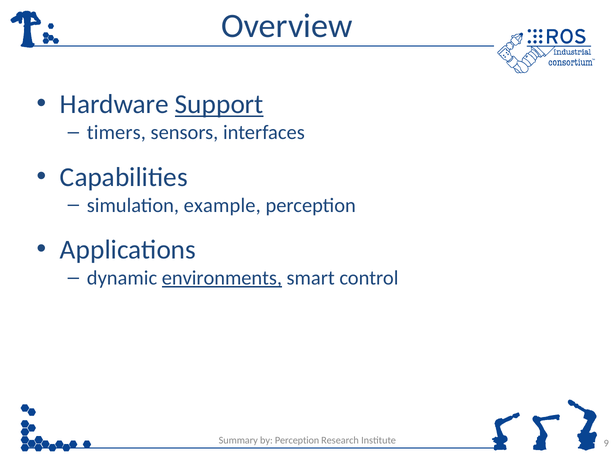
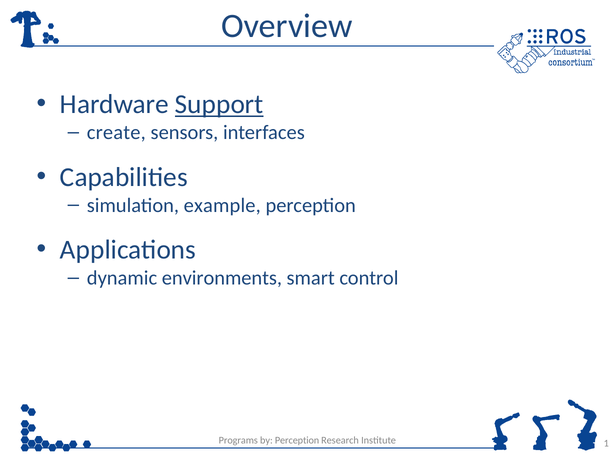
timers: timers -> create
environments underline: present -> none
Summary: Summary -> Programs
9: 9 -> 1
